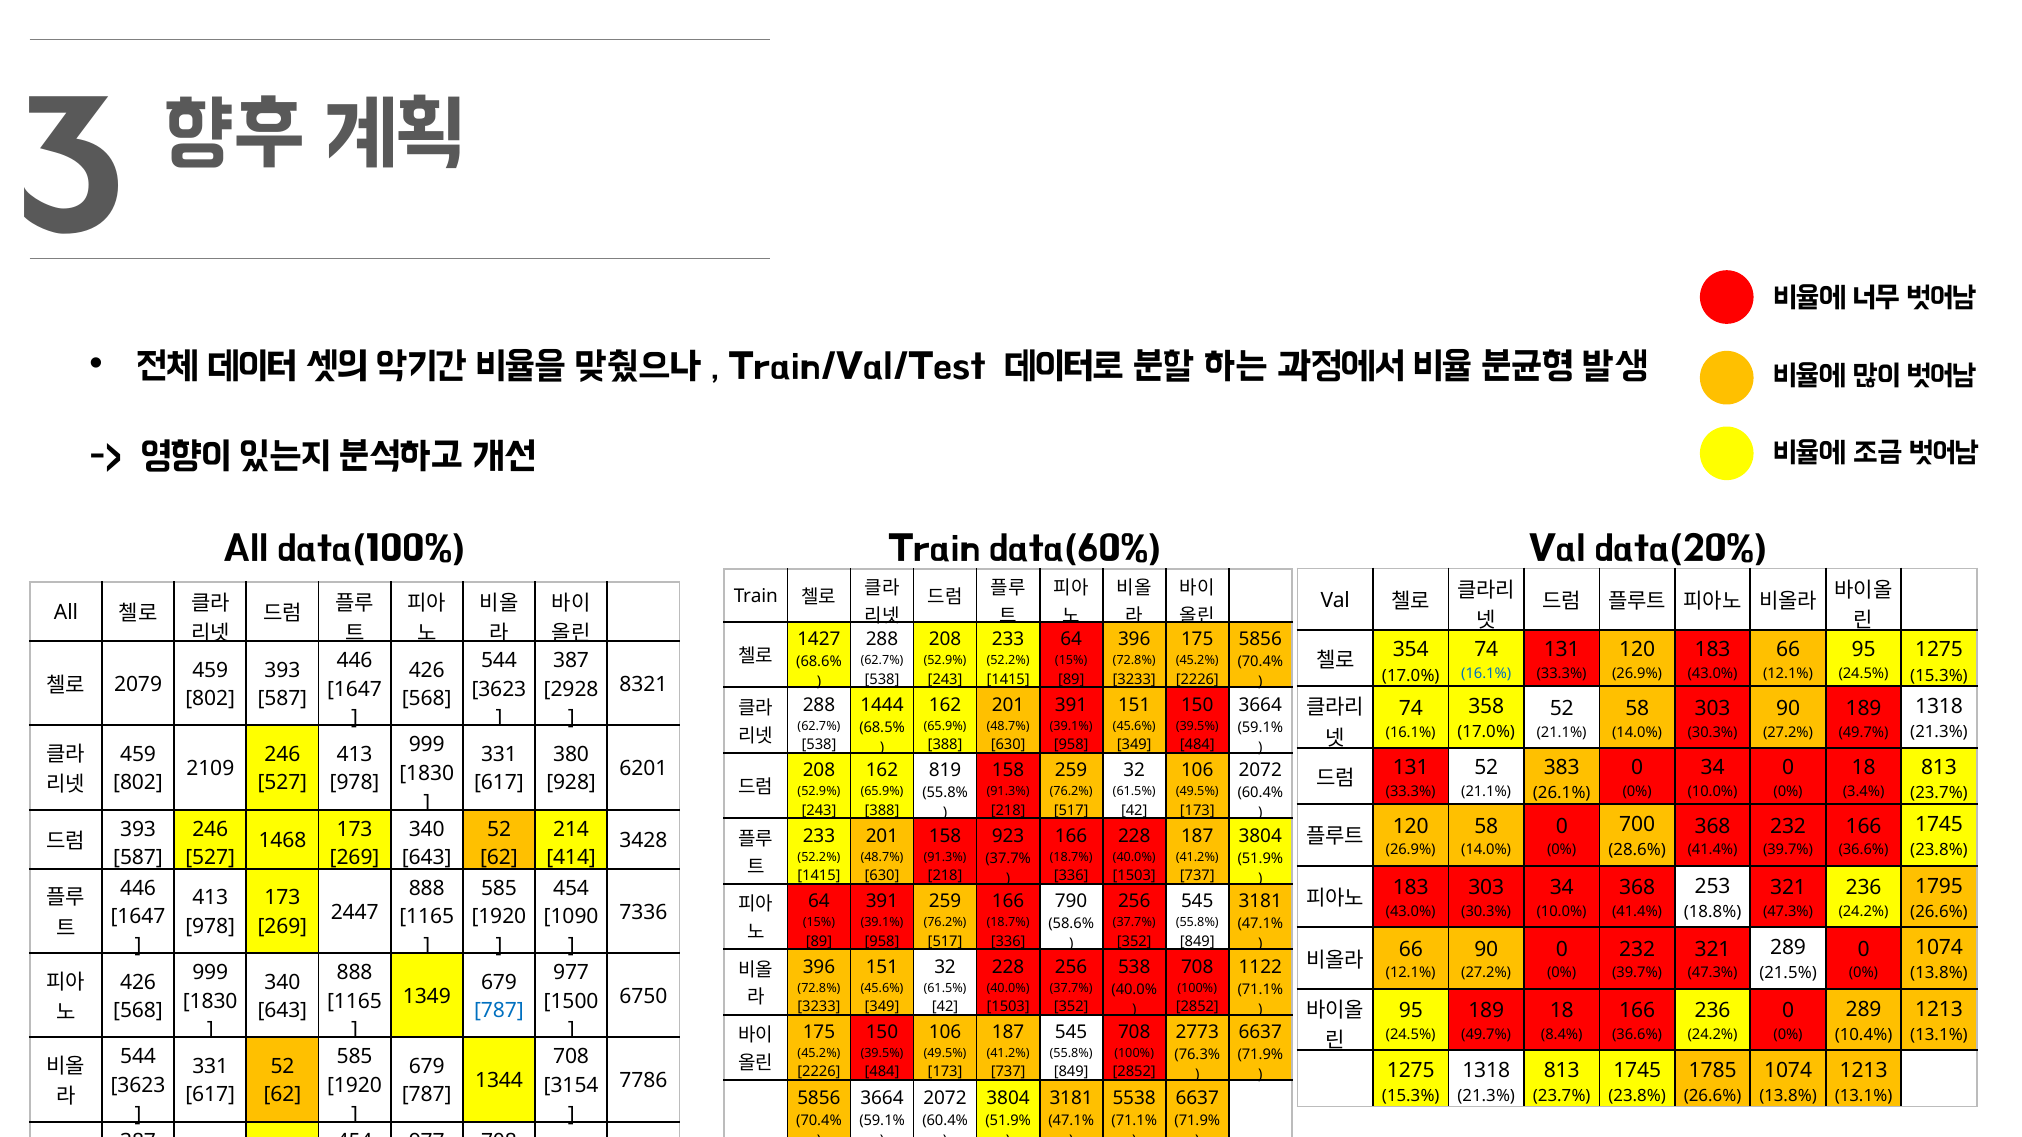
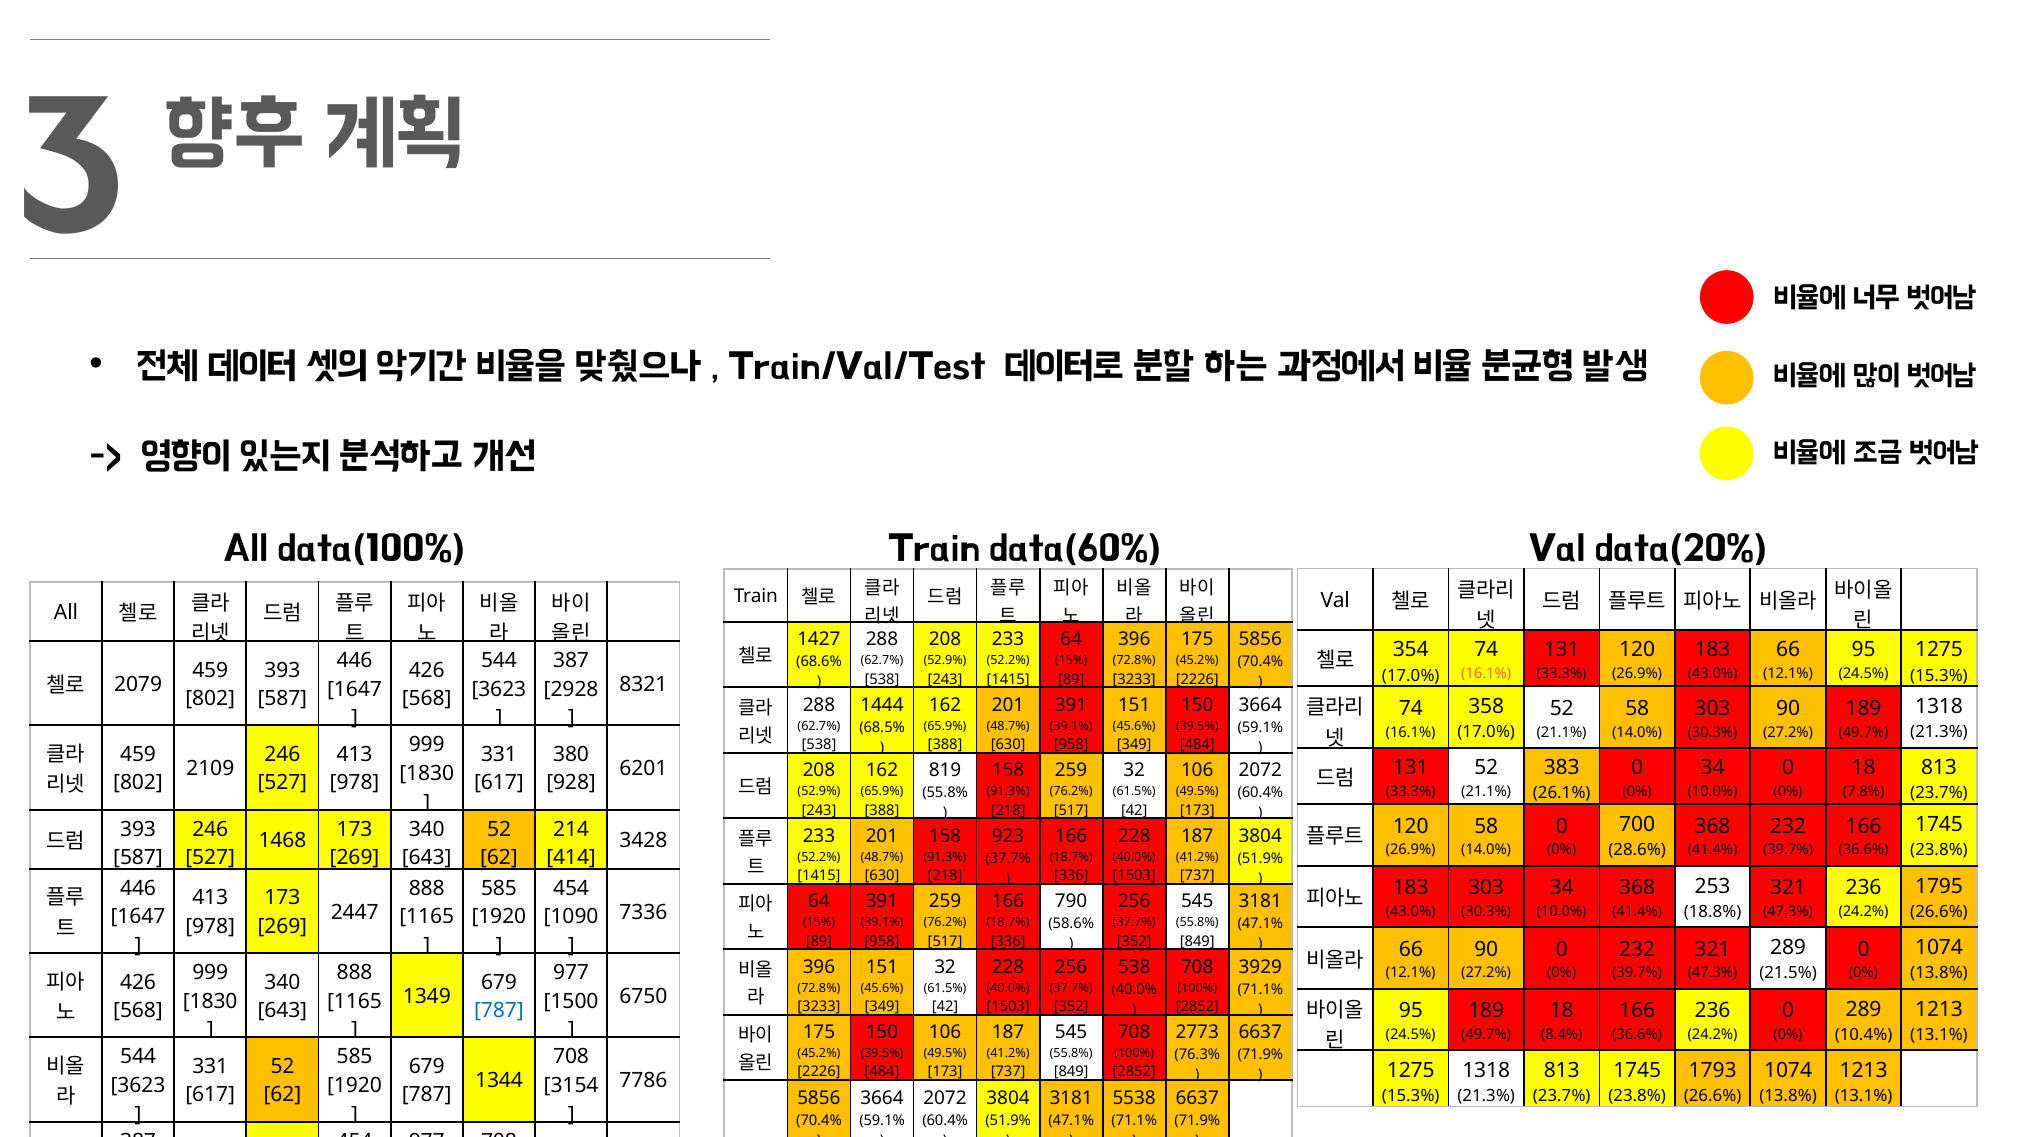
16.1% at (1486, 674) colour: blue -> orange
3.4%: 3.4% -> 7.8%
1122: 1122 -> 3929
1785: 1785 -> 1793
